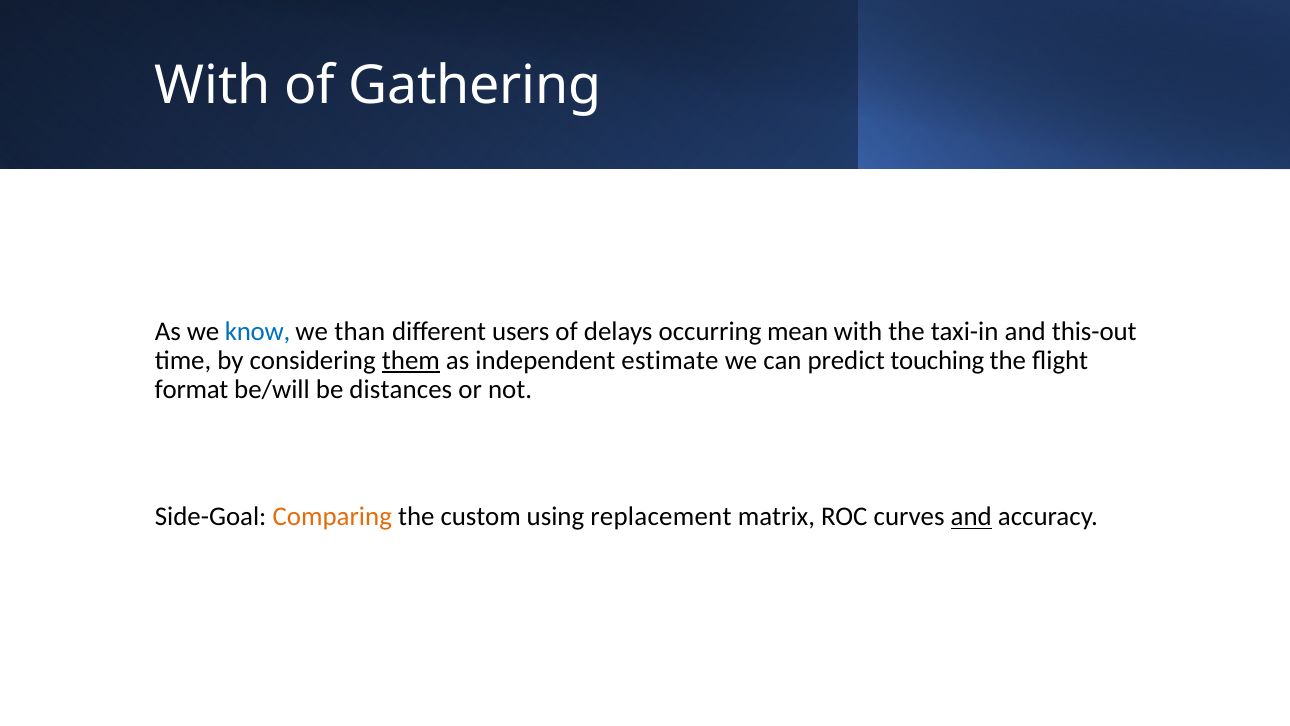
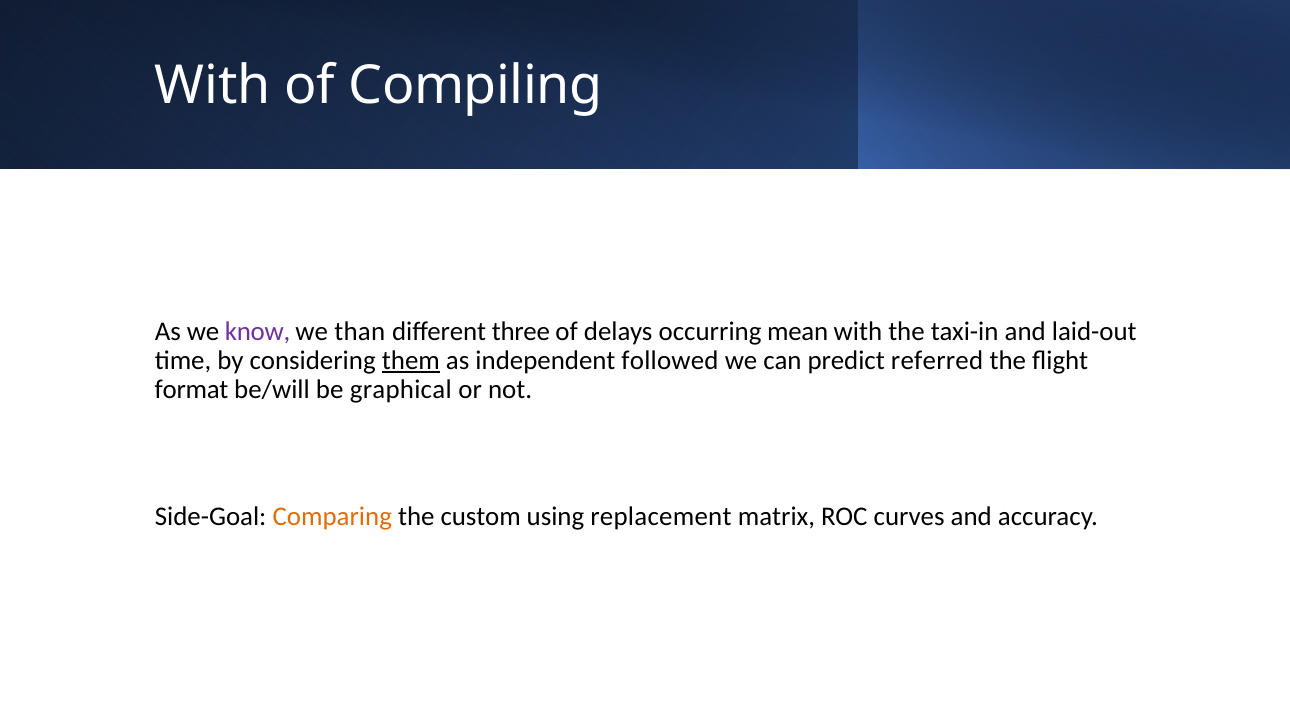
Gathering: Gathering -> Compiling
know colour: blue -> purple
users: users -> three
this-out: this-out -> laid-out
estimate: estimate -> followed
touching: touching -> referred
distances: distances -> graphical
and at (971, 517) underline: present -> none
